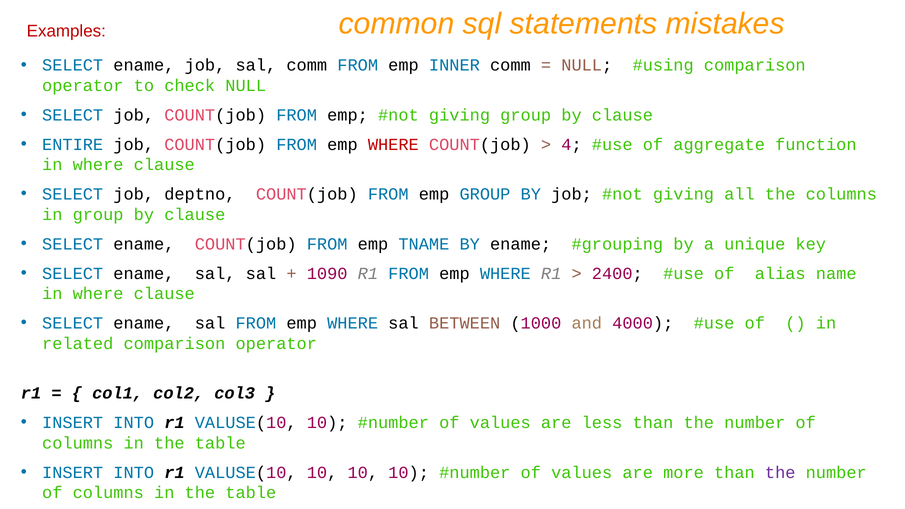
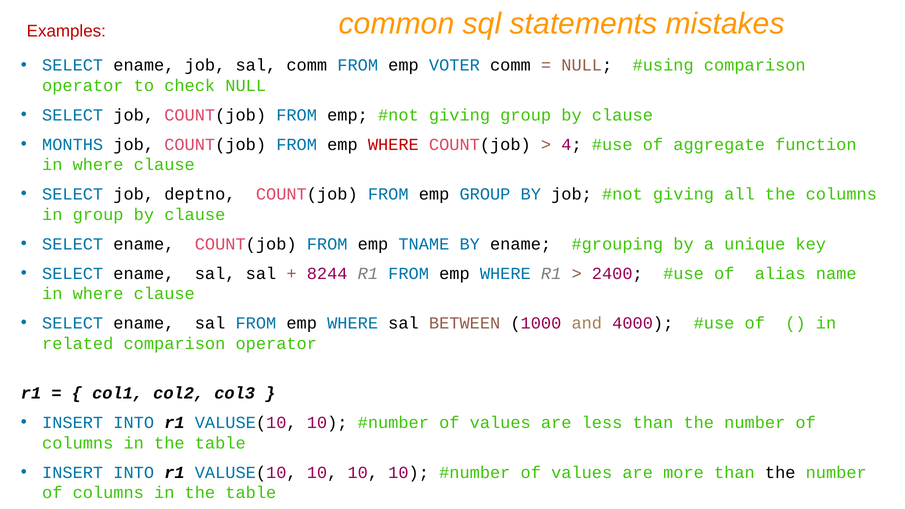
INNER: INNER -> VOTER
ENTIRE: ENTIRE -> MONTHS
1090: 1090 -> 8244
the at (780, 472) colour: purple -> black
